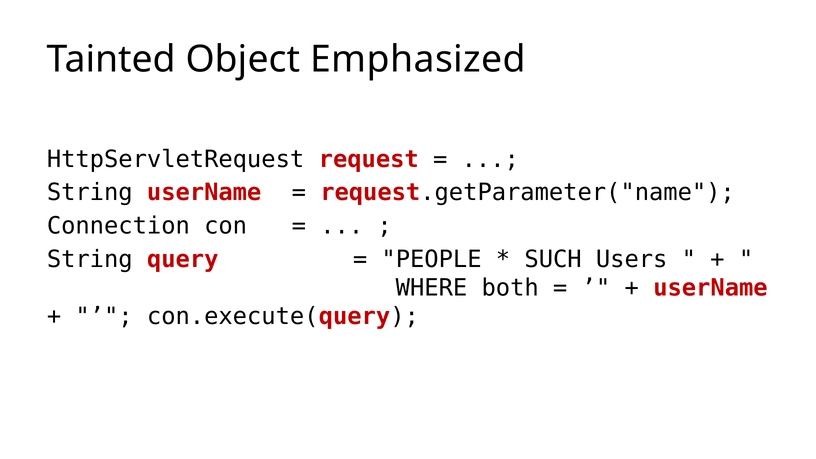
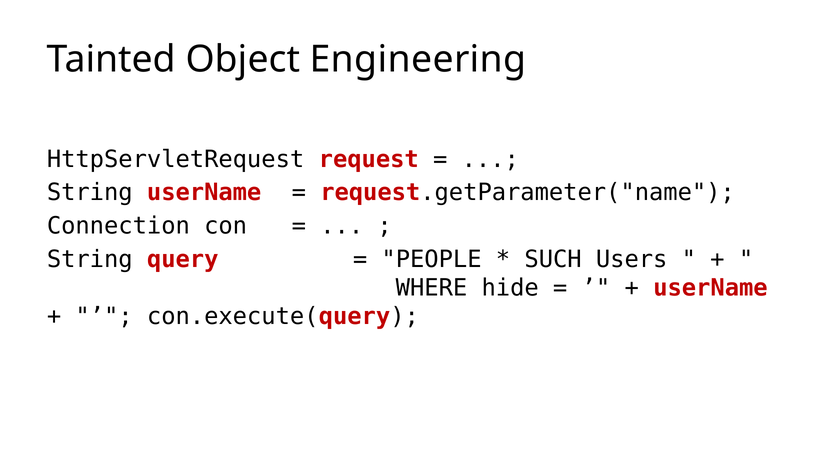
Emphasized: Emphasized -> Engineering
both: both -> hide
